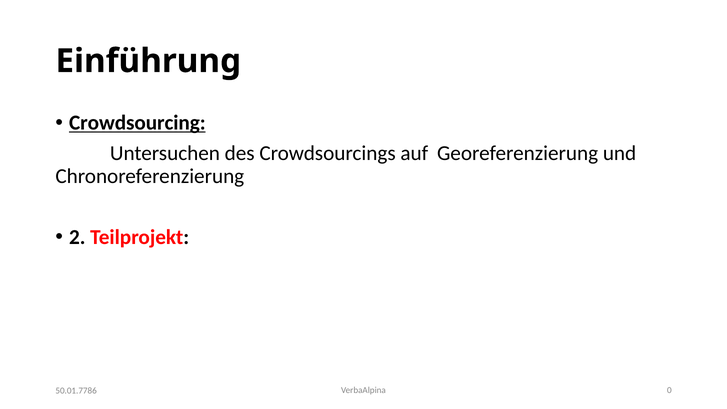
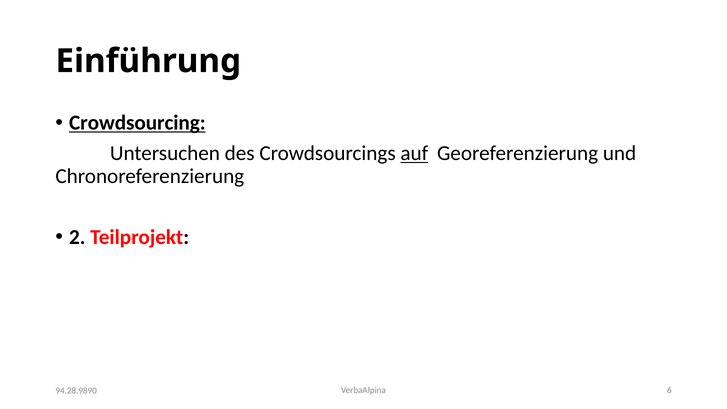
auf underline: none -> present
0: 0 -> 6
50.01.7786: 50.01.7786 -> 94.28.9890
